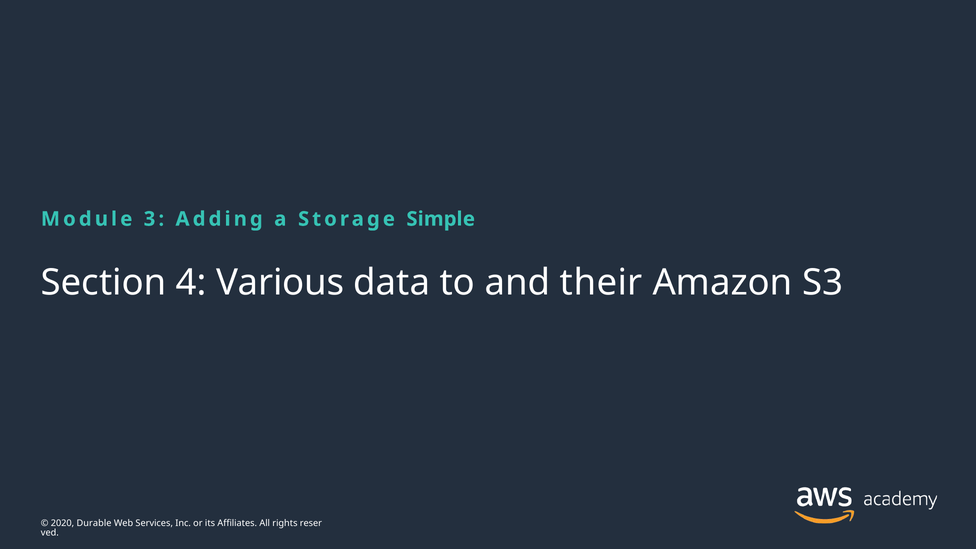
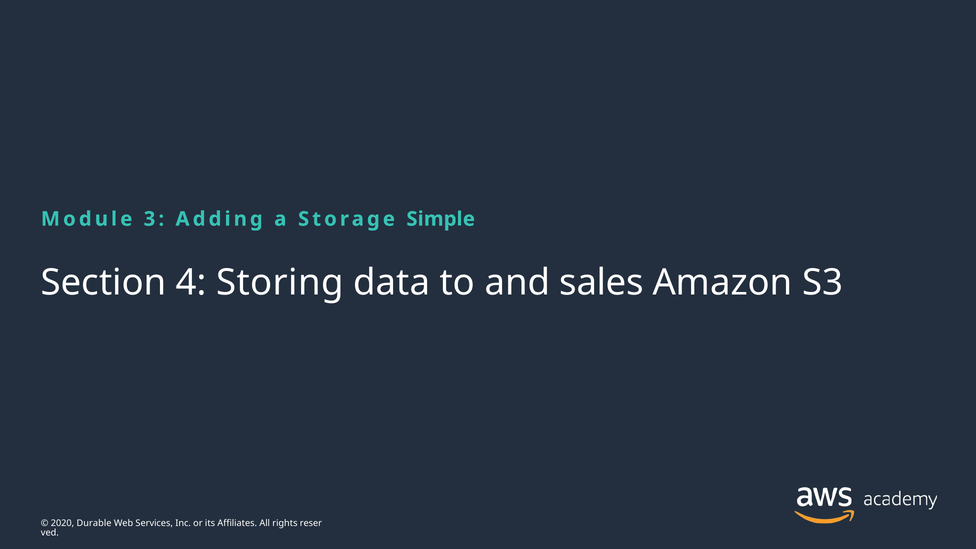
Various: Various -> Storing
their: their -> sales
